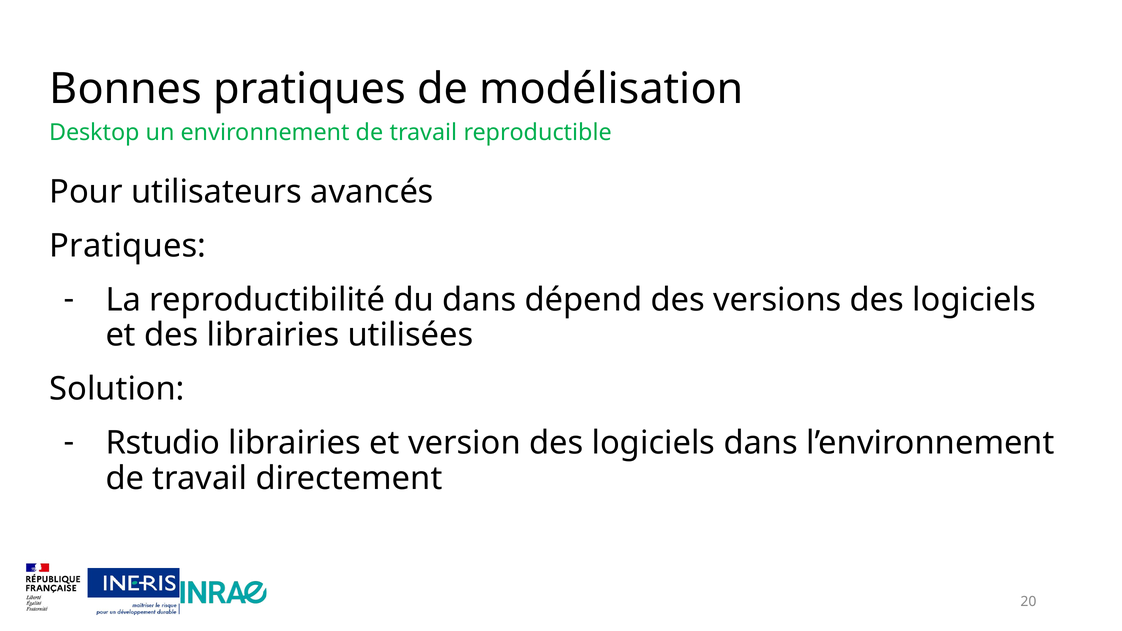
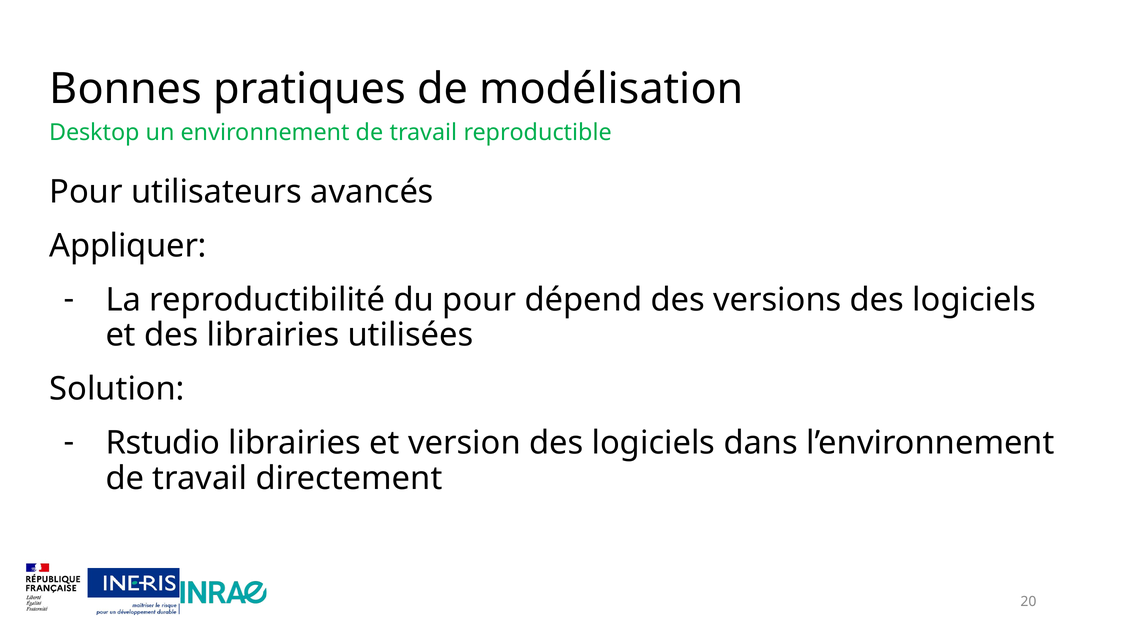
Pratiques at (128, 246): Pratiques -> Appliquer
du dans: dans -> pour
